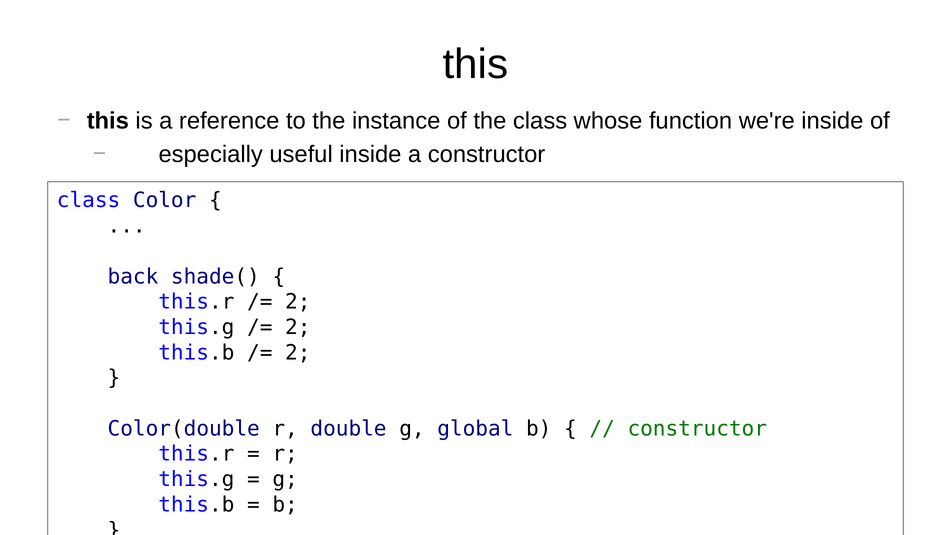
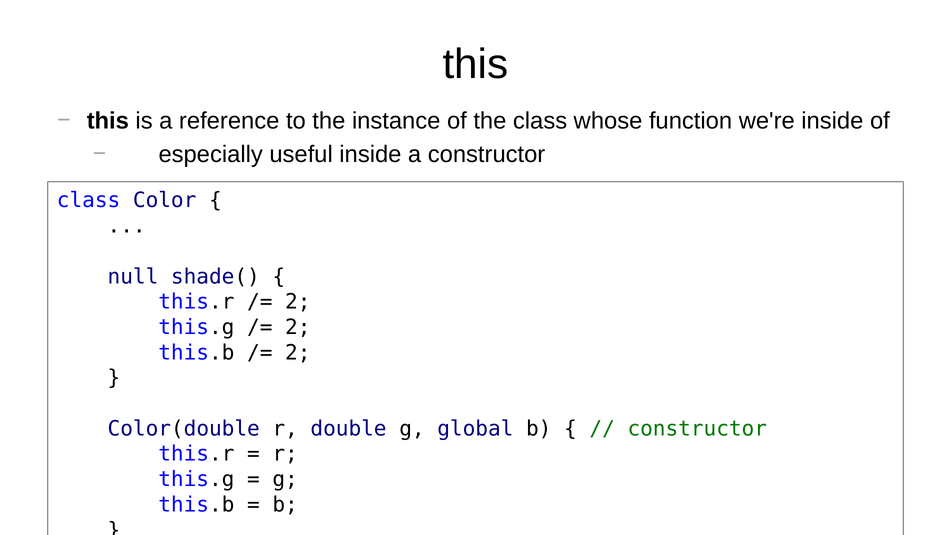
back: back -> null
